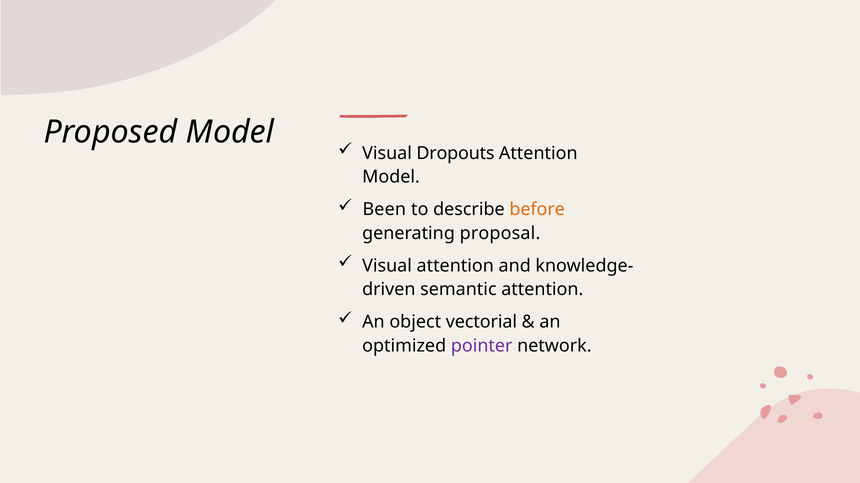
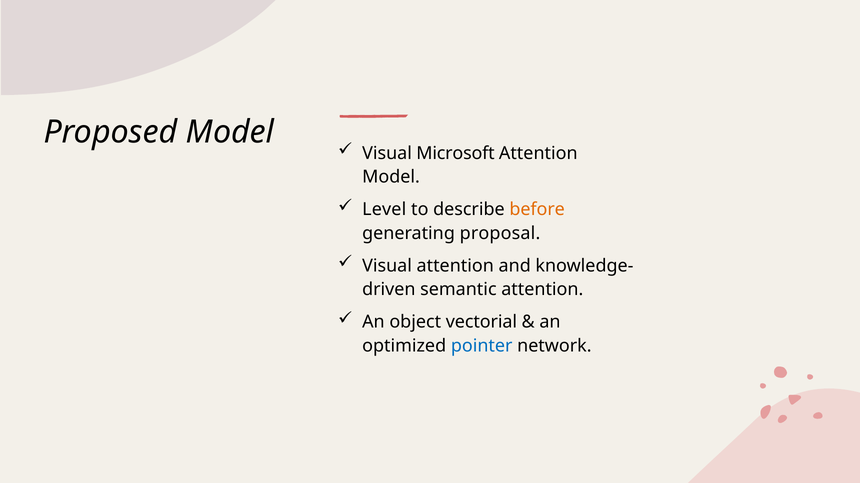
Dropouts: Dropouts -> Microsoft
Been: Been -> Level
pointer colour: purple -> blue
